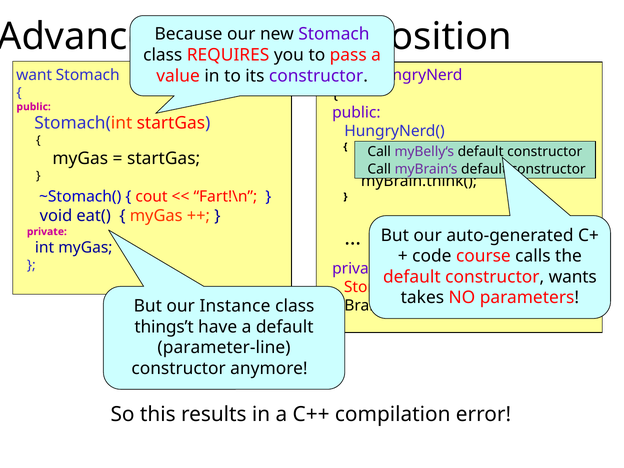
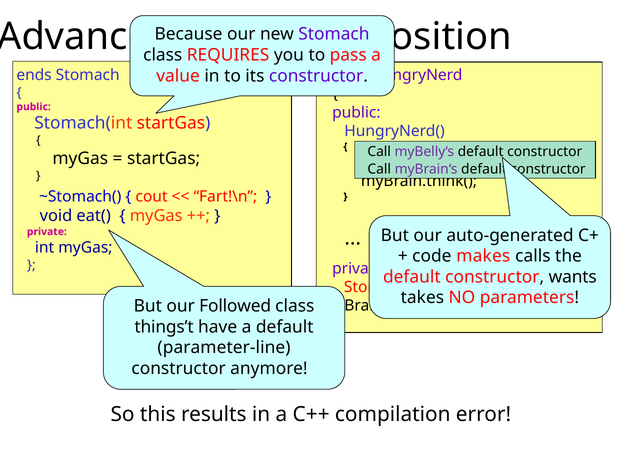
want: want -> ends
course: course -> makes
Instance: Instance -> Followed
